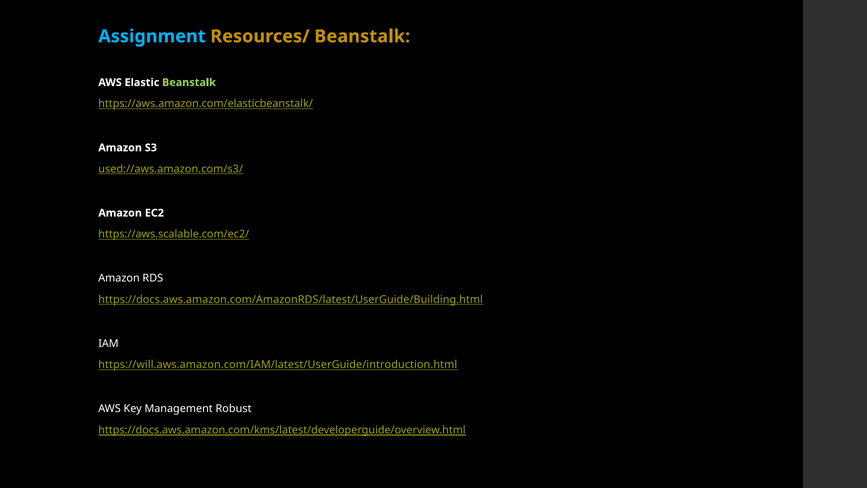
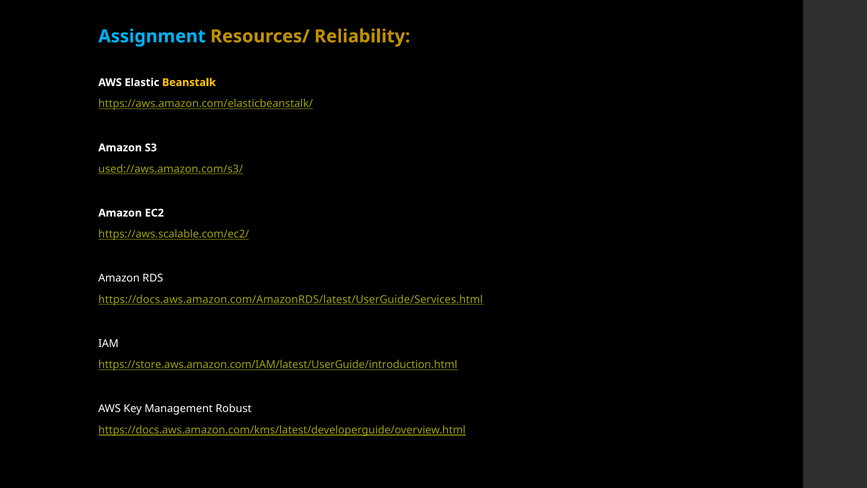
Resources/ Beanstalk: Beanstalk -> Reliability
Beanstalk at (189, 82) colour: light green -> yellow
https://docs.aws.amazon.com/AmazonRDS/latest/UserGuide/Building.html: https://docs.aws.amazon.com/AmazonRDS/latest/UserGuide/Building.html -> https://docs.aws.amazon.com/AmazonRDS/latest/UserGuide/Services.html
https://will.aws.amazon.com/IAM/latest/UserGuide/introduction.html: https://will.aws.amazon.com/IAM/latest/UserGuide/introduction.html -> https://store.aws.amazon.com/IAM/latest/UserGuide/introduction.html
